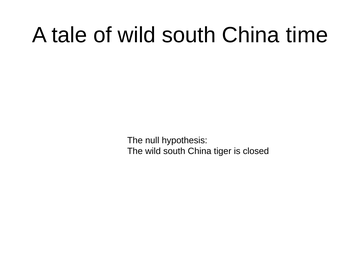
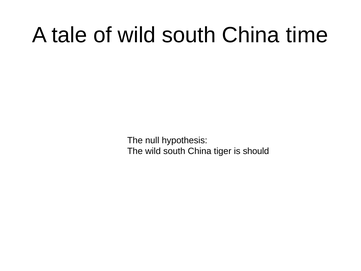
closed: closed -> should
